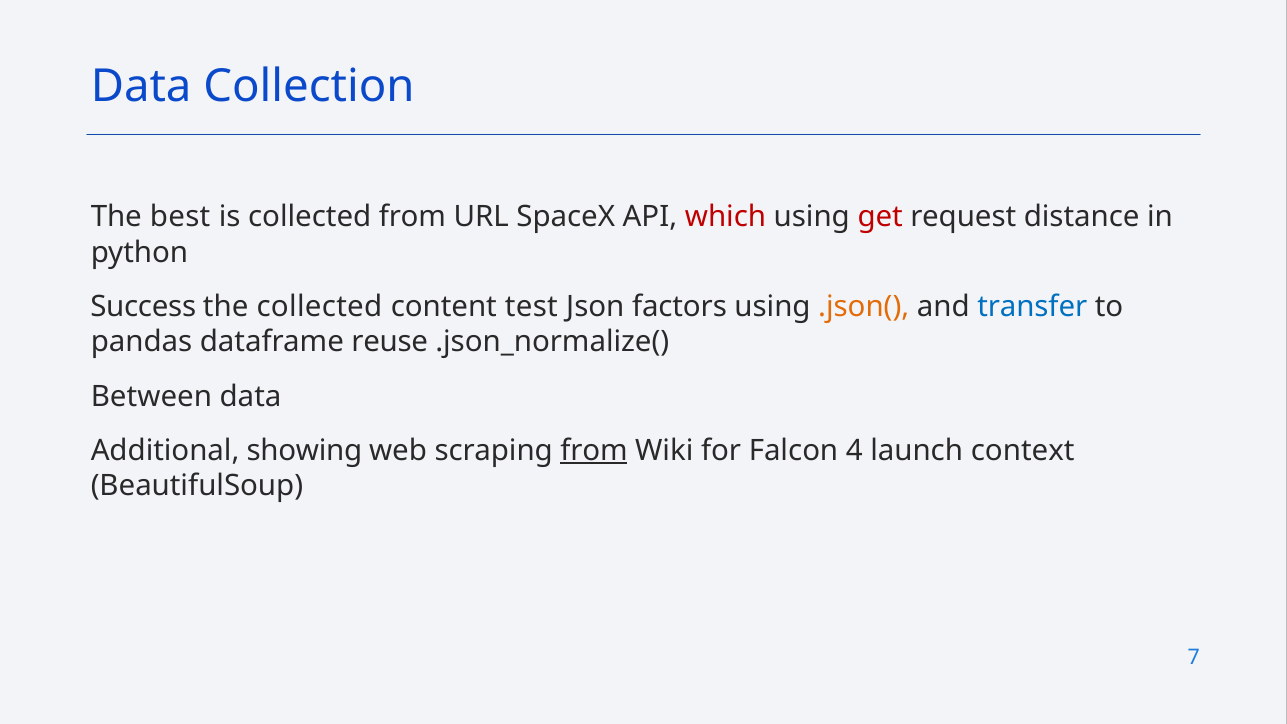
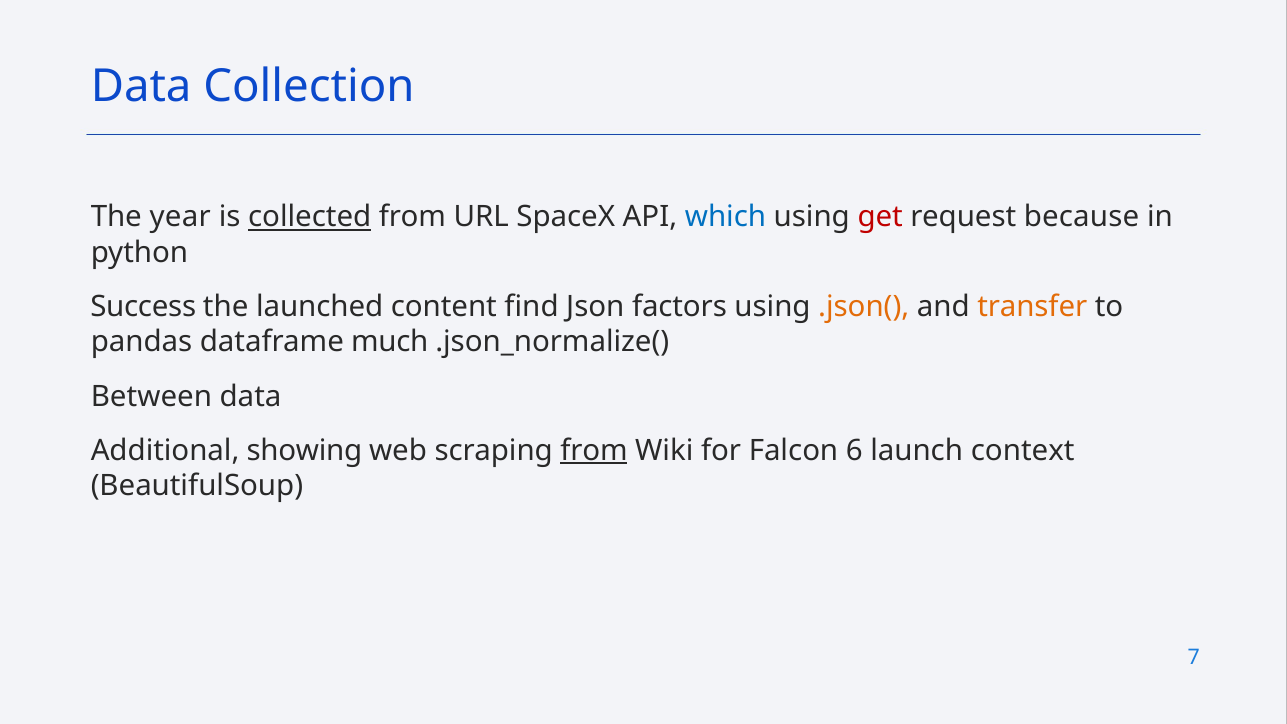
best: best -> year
collected at (310, 217) underline: none -> present
which colour: red -> blue
distance: distance -> because
the collected: collected -> launched
test: test -> find
transfer colour: blue -> orange
reuse: reuse -> much
4: 4 -> 6
